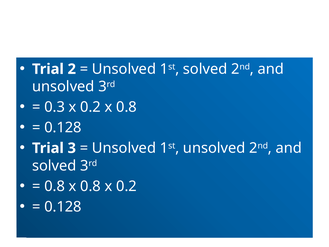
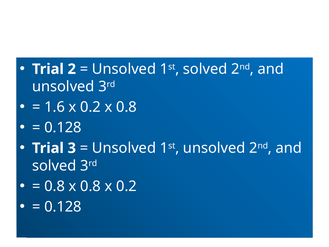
0.3: 0.3 -> 1.6
